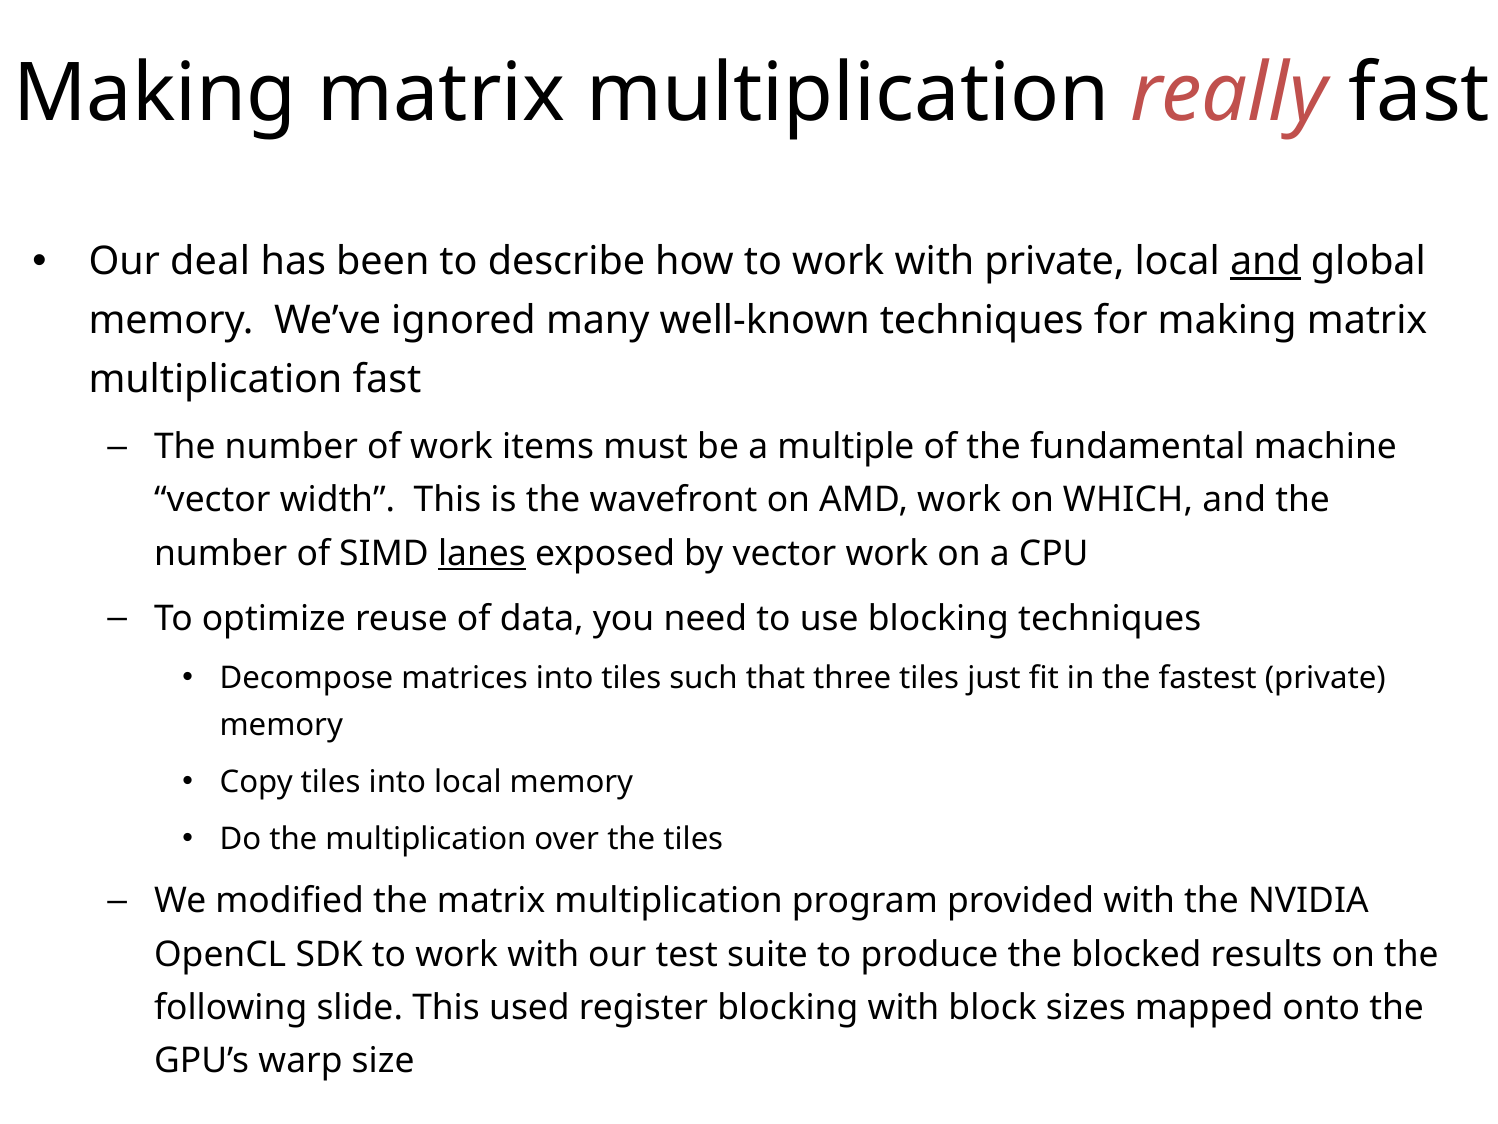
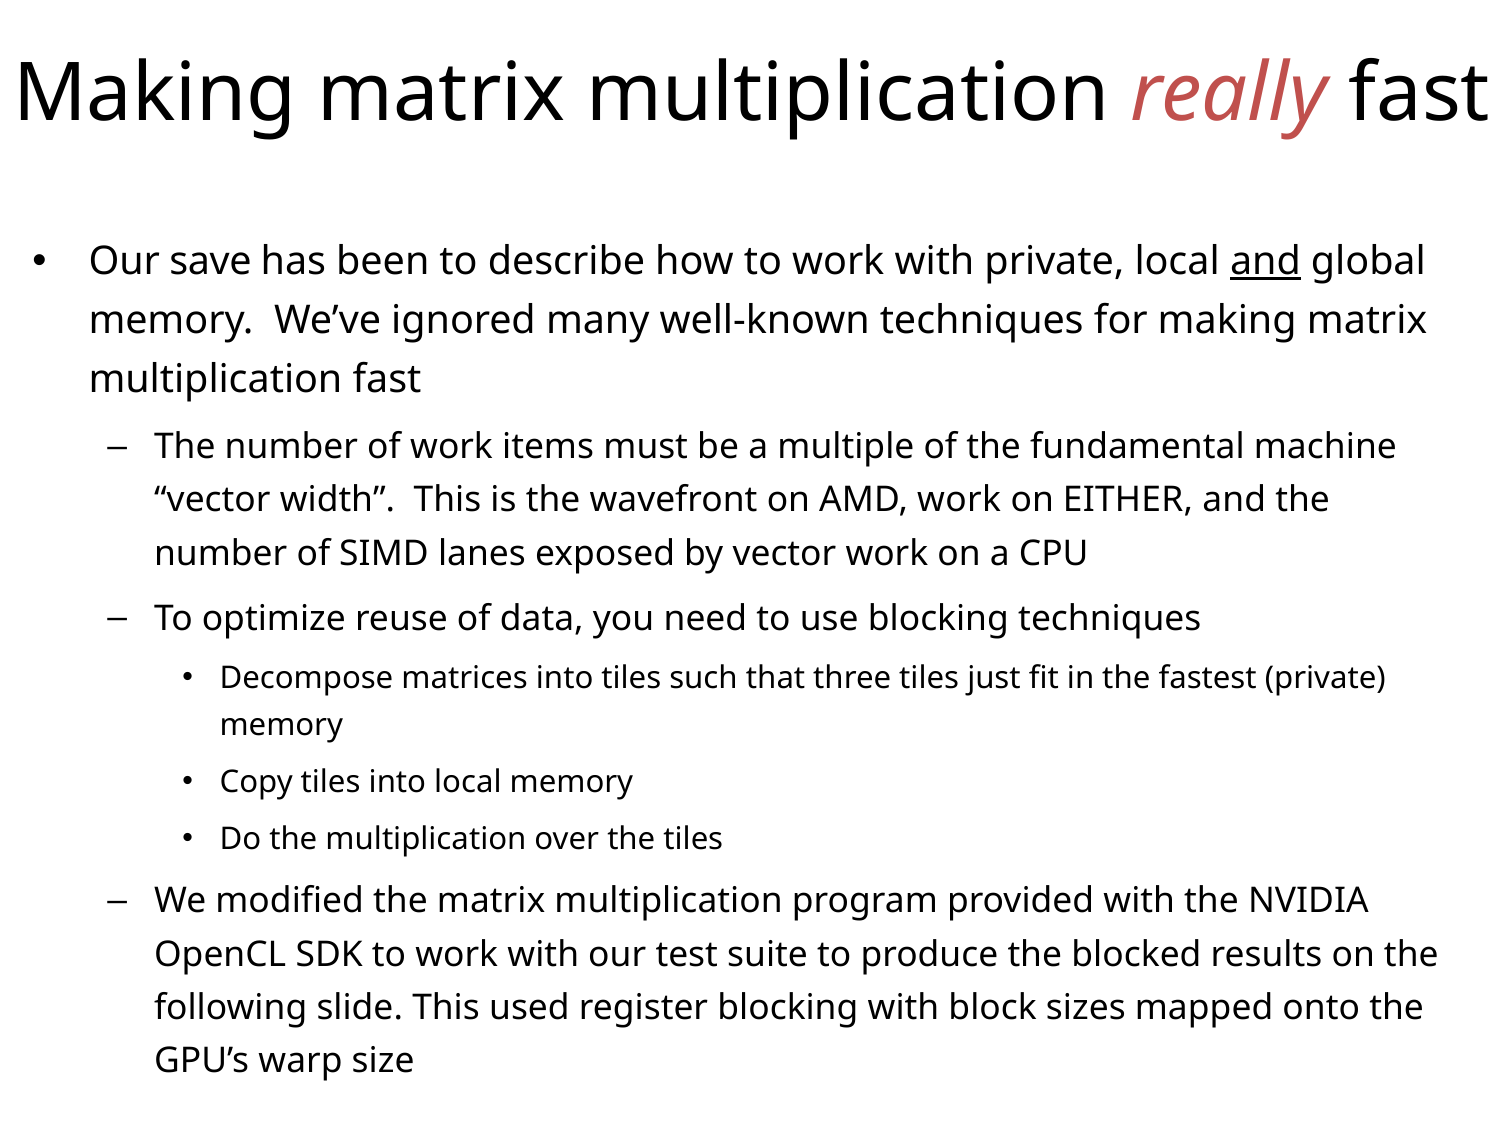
deal: deal -> save
WHICH: WHICH -> EITHER
lanes underline: present -> none
